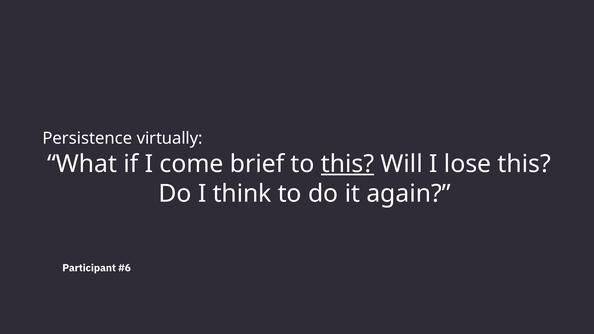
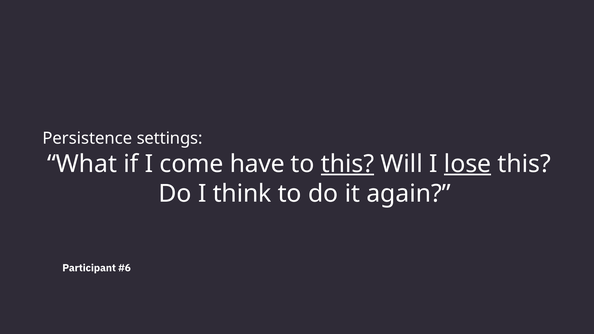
virtually: virtually -> settings
brief: brief -> have
lose underline: none -> present
